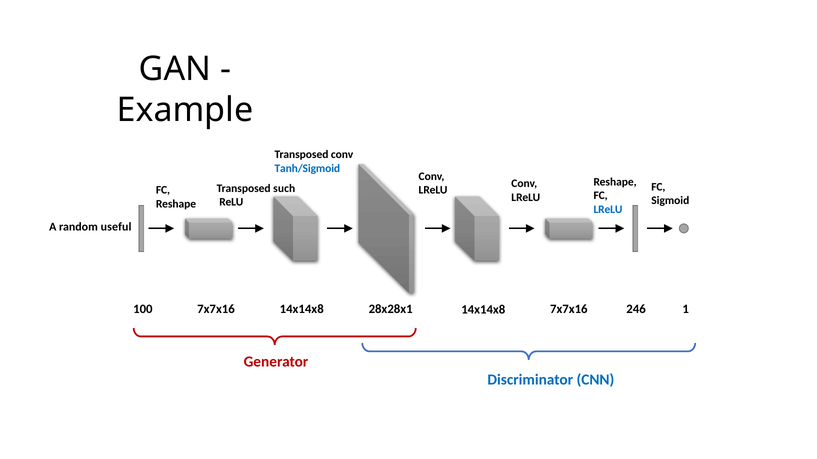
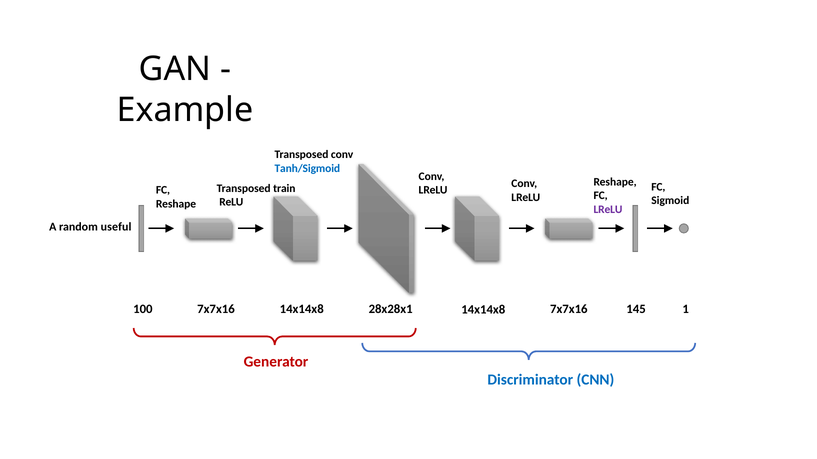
such: such -> train
LReLU at (608, 210) colour: blue -> purple
246: 246 -> 145
